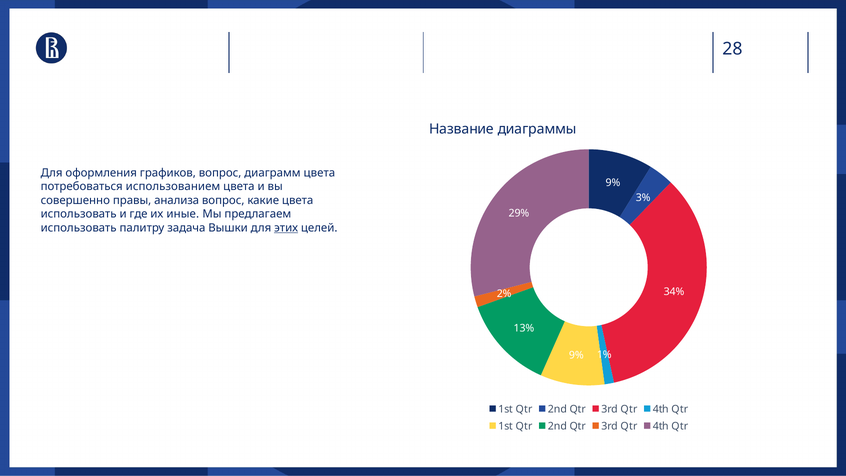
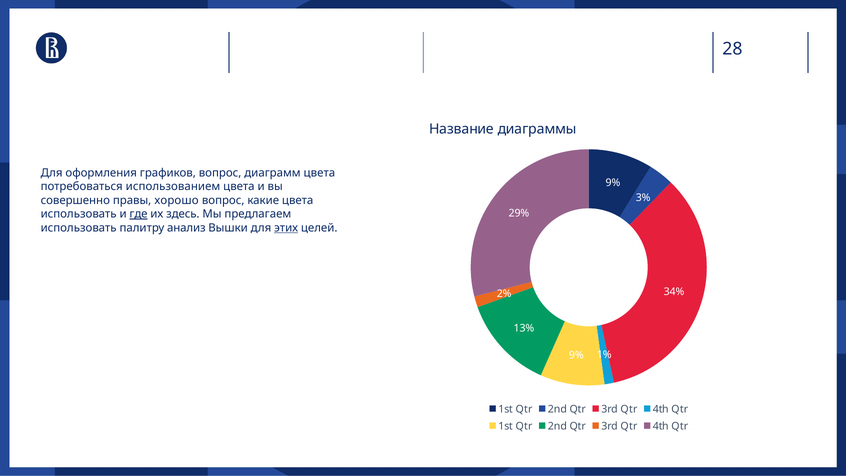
анализа: анализа -> хорошо
где underline: none -> present
иные: иные -> здесь
задача: задача -> анализ
